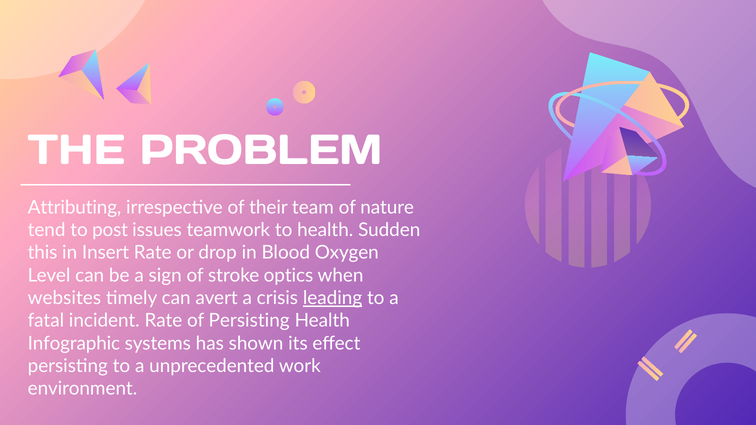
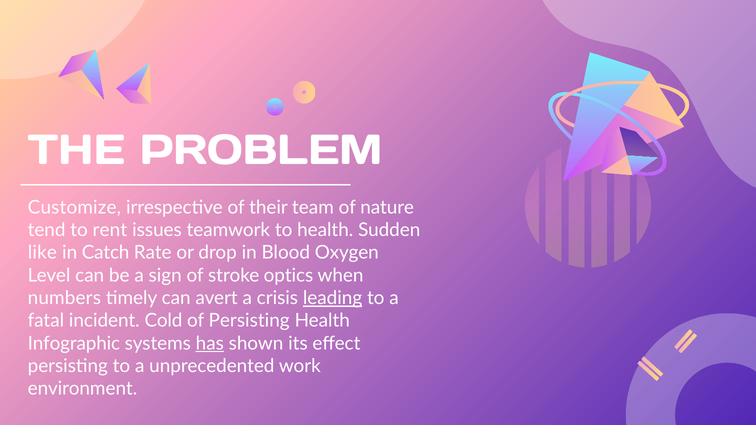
Attributing: Attributing -> Customize
post: post -> rent
this: this -> like
Insert: Insert -> Catch
websites: websites -> numbers
incident Rate: Rate -> Cold
has underline: none -> present
